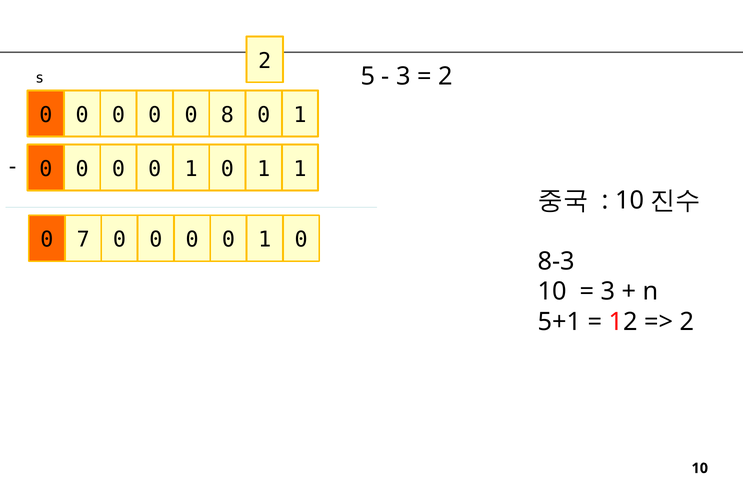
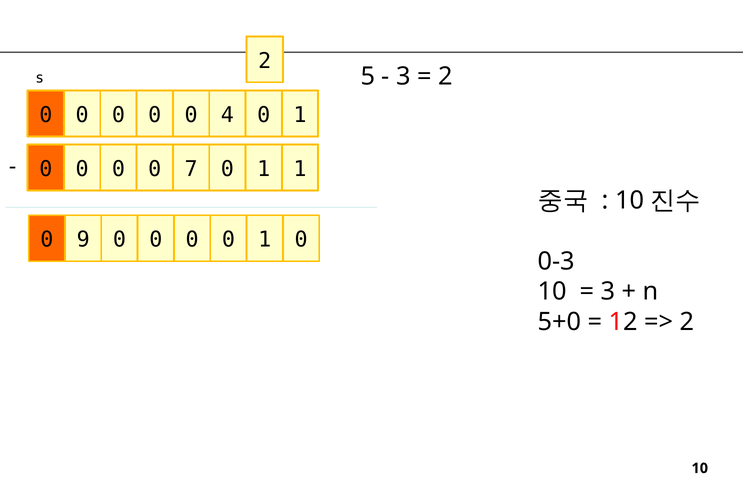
8: 8 -> 4
1 at (191, 169): 1 -> 7
7: 7 -> 9
8-3: 8-3 -> 0-3
5+1: 5+1 -> 5+0
